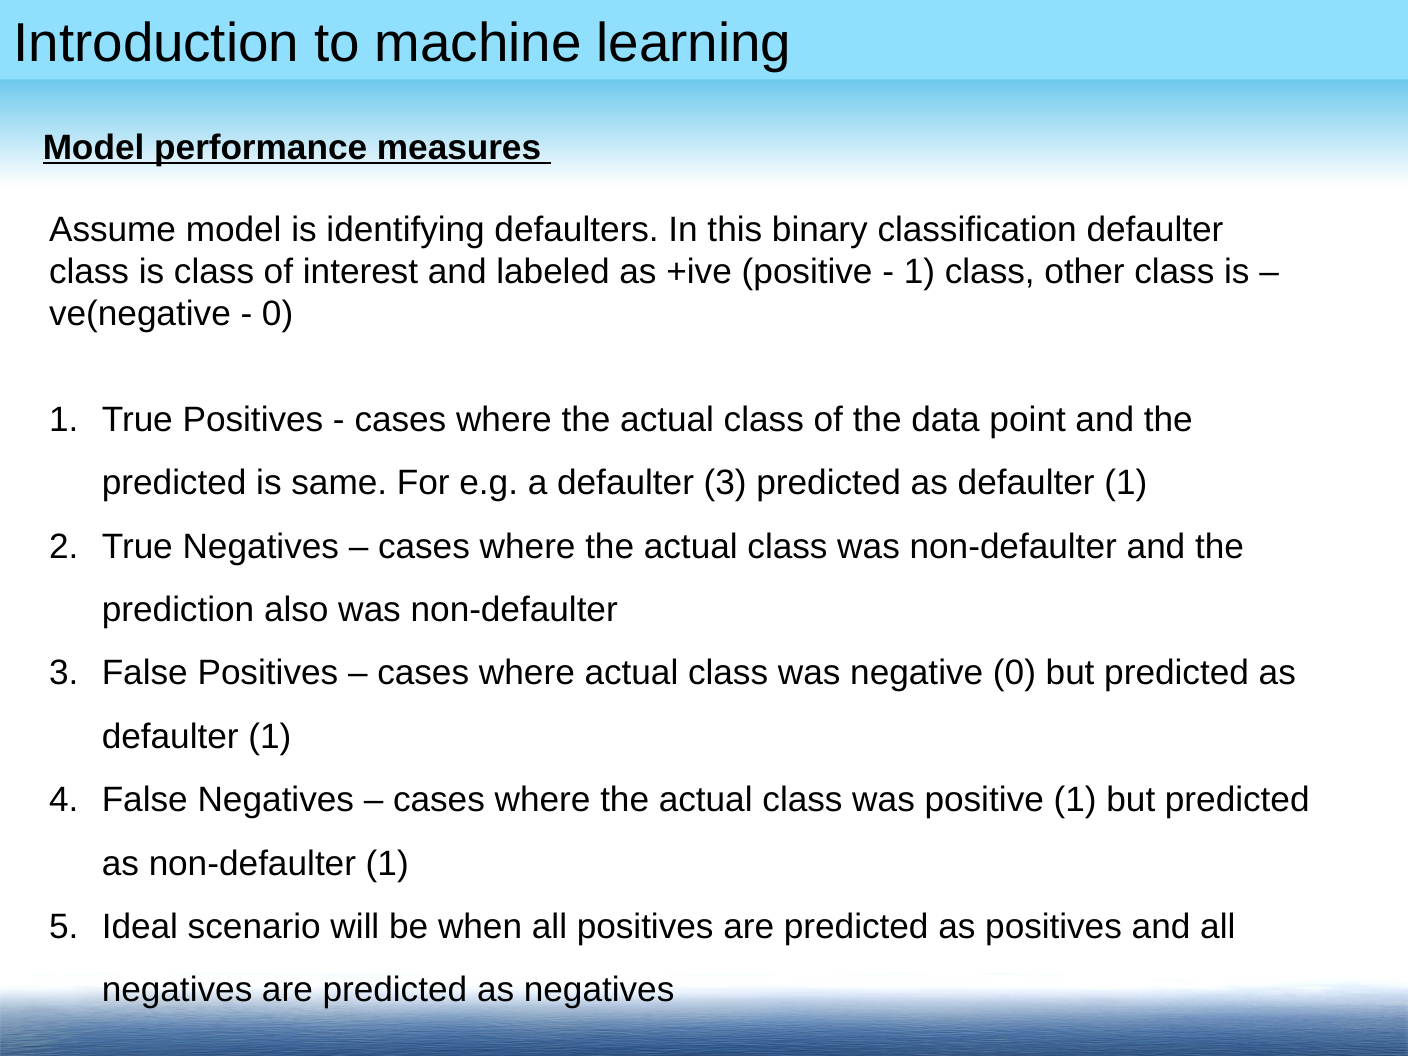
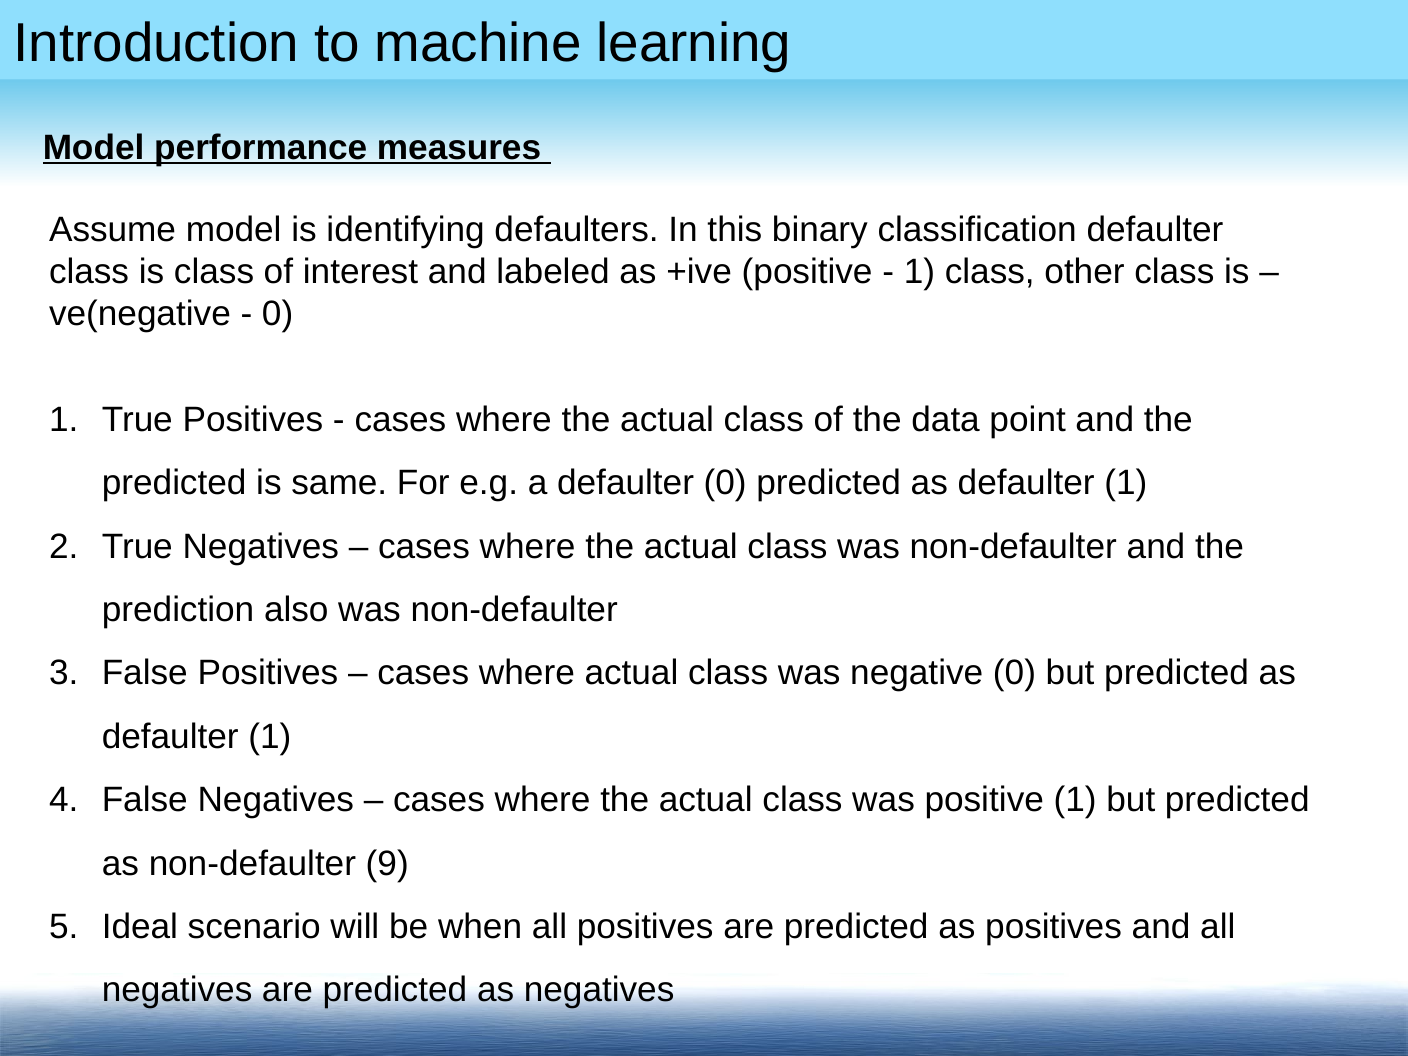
defaulter 3: 3 -> 0
non-defaulter 1: 1 -> 9
